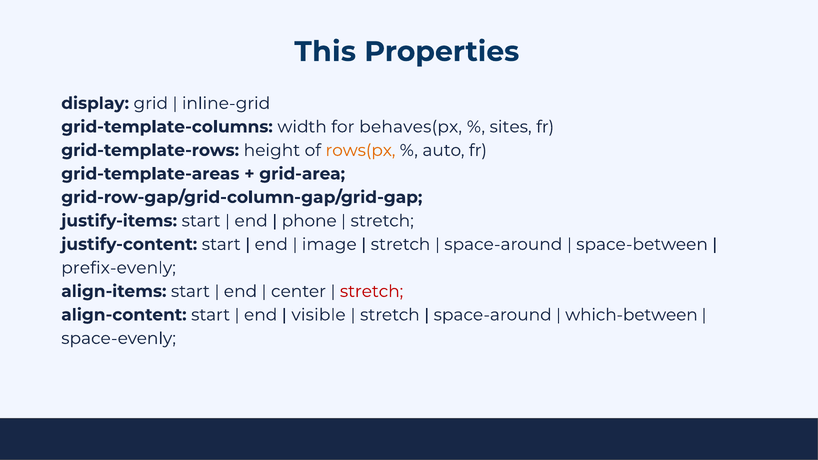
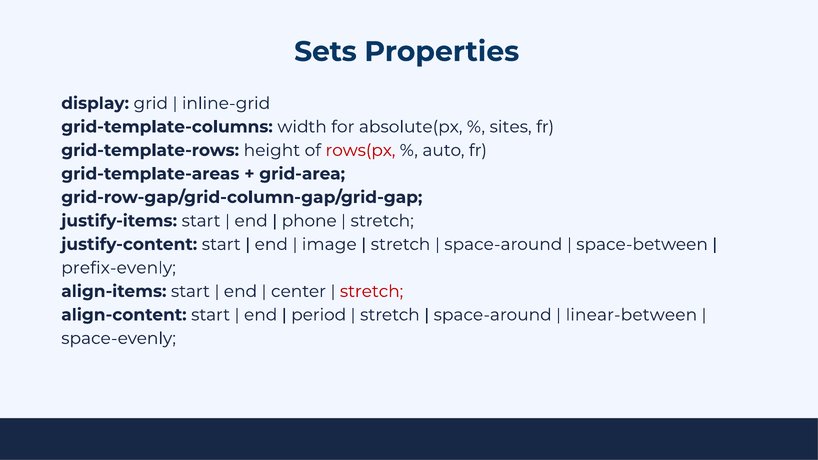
This: This -> Sets
behaves(px: behaves(px -> absolute(px
rows(px colour: orange -> red
visible: visible -> period
which-between: which-between -> linear-between
